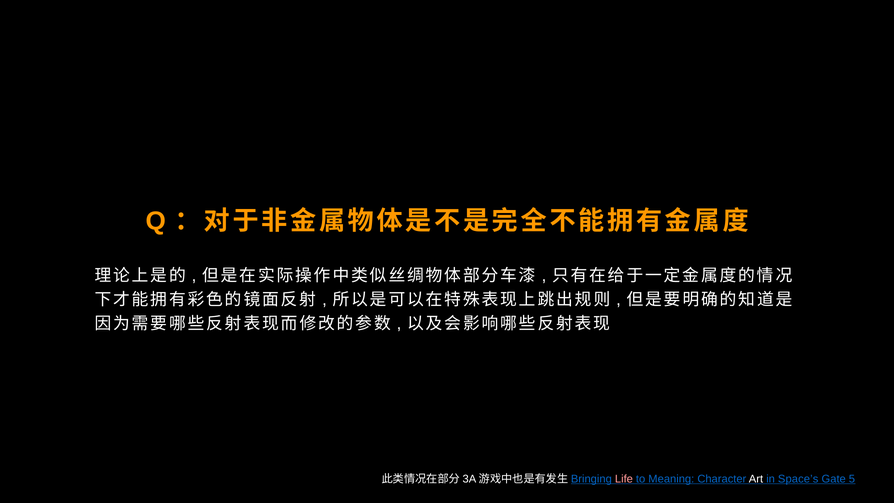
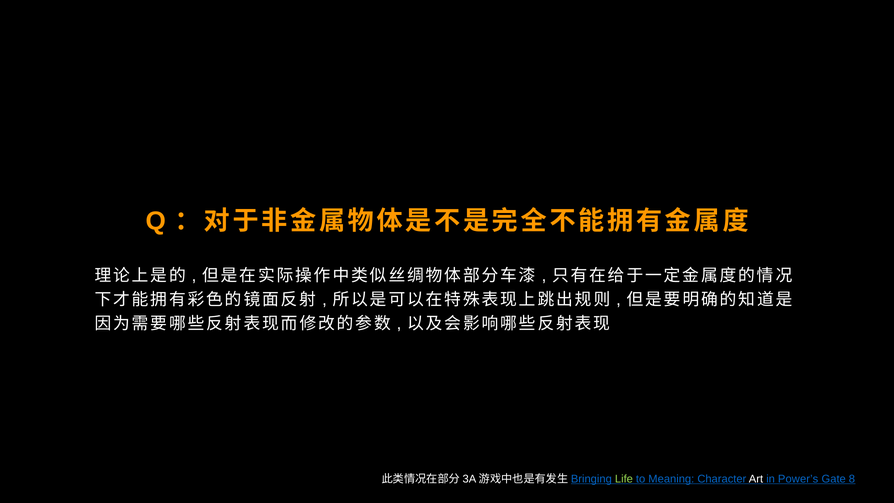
Life colour: pink -> light green
Space’s: Space’s -> Power’s
5: 5 -> 8
